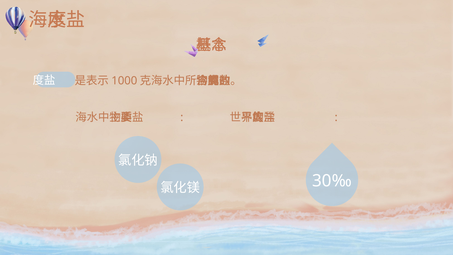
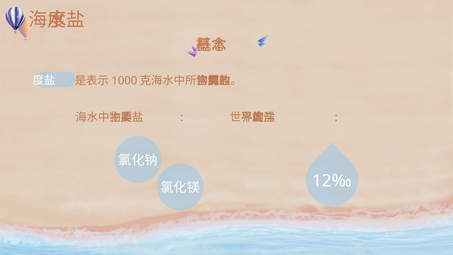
30‰: 30‰ -> 12‰
